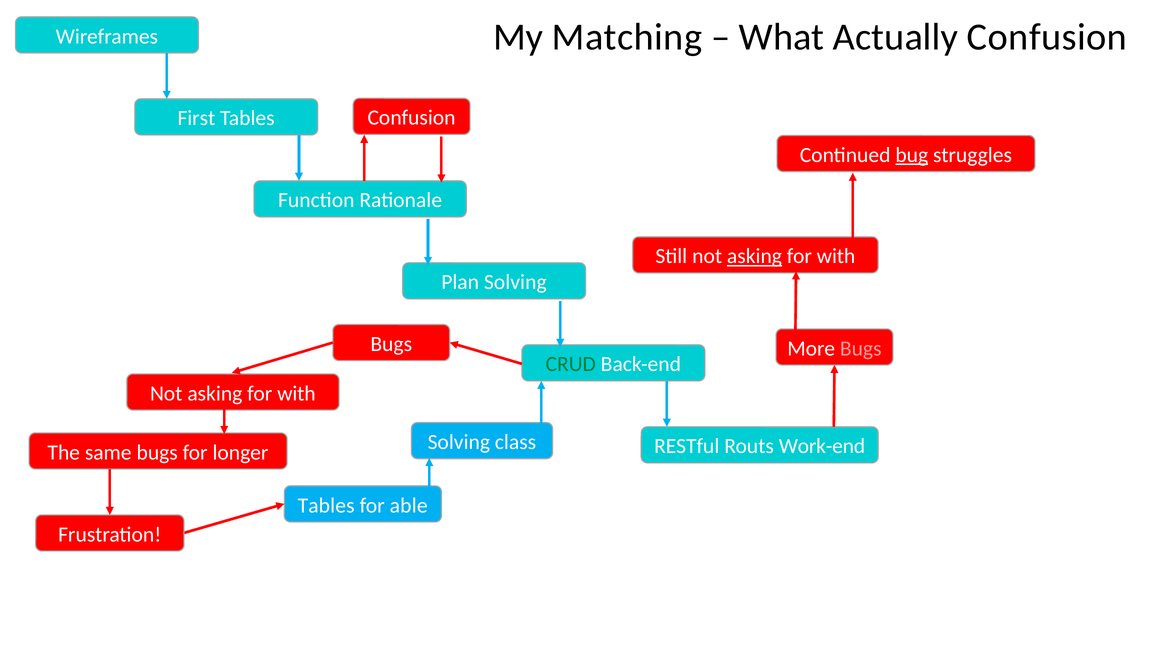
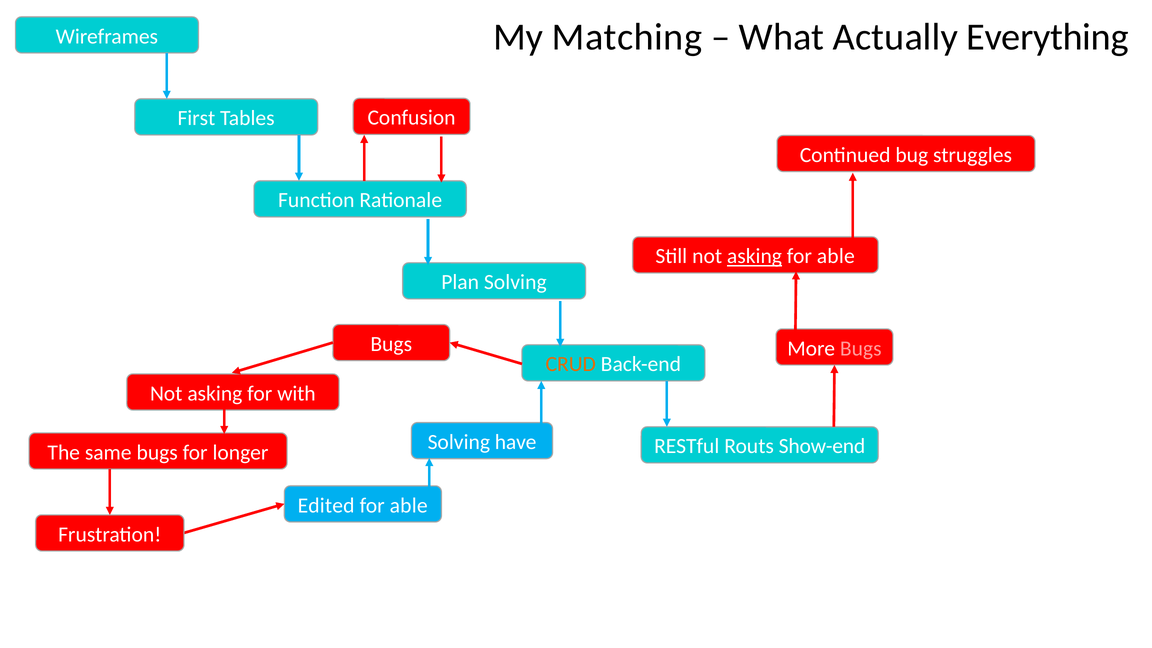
Actually Confusion: Confusion -> Everything
bug underline: present -> none
with at (836, 256): with -> able
CRUD colour: green -> orange
class: class -> have
Work-end: Work-end -> Show-end
Tables at (326, 505): Tables -> Edited
